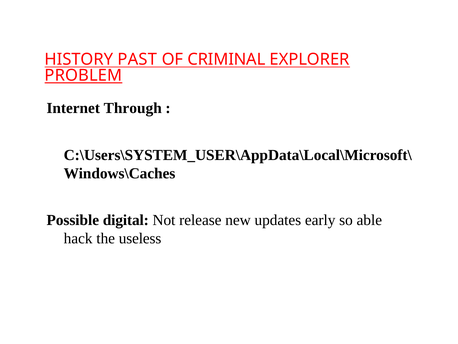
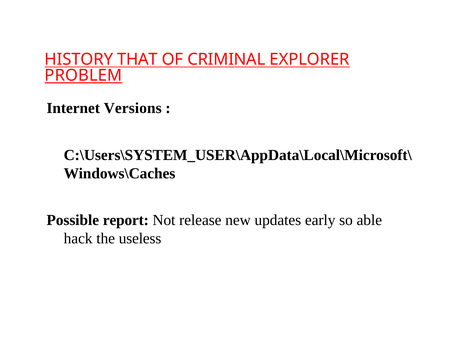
PAST: PAST -> THAT
Through: Through -> Versions
digital: digital -> report
